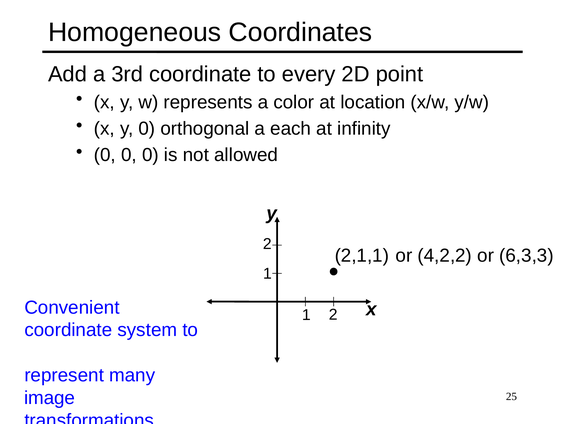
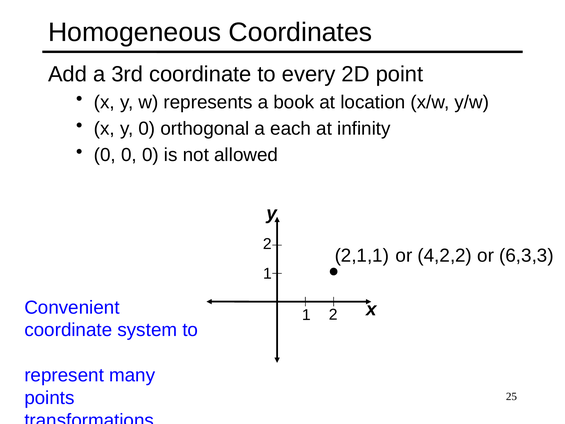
color: color -> book
image: image -> points
